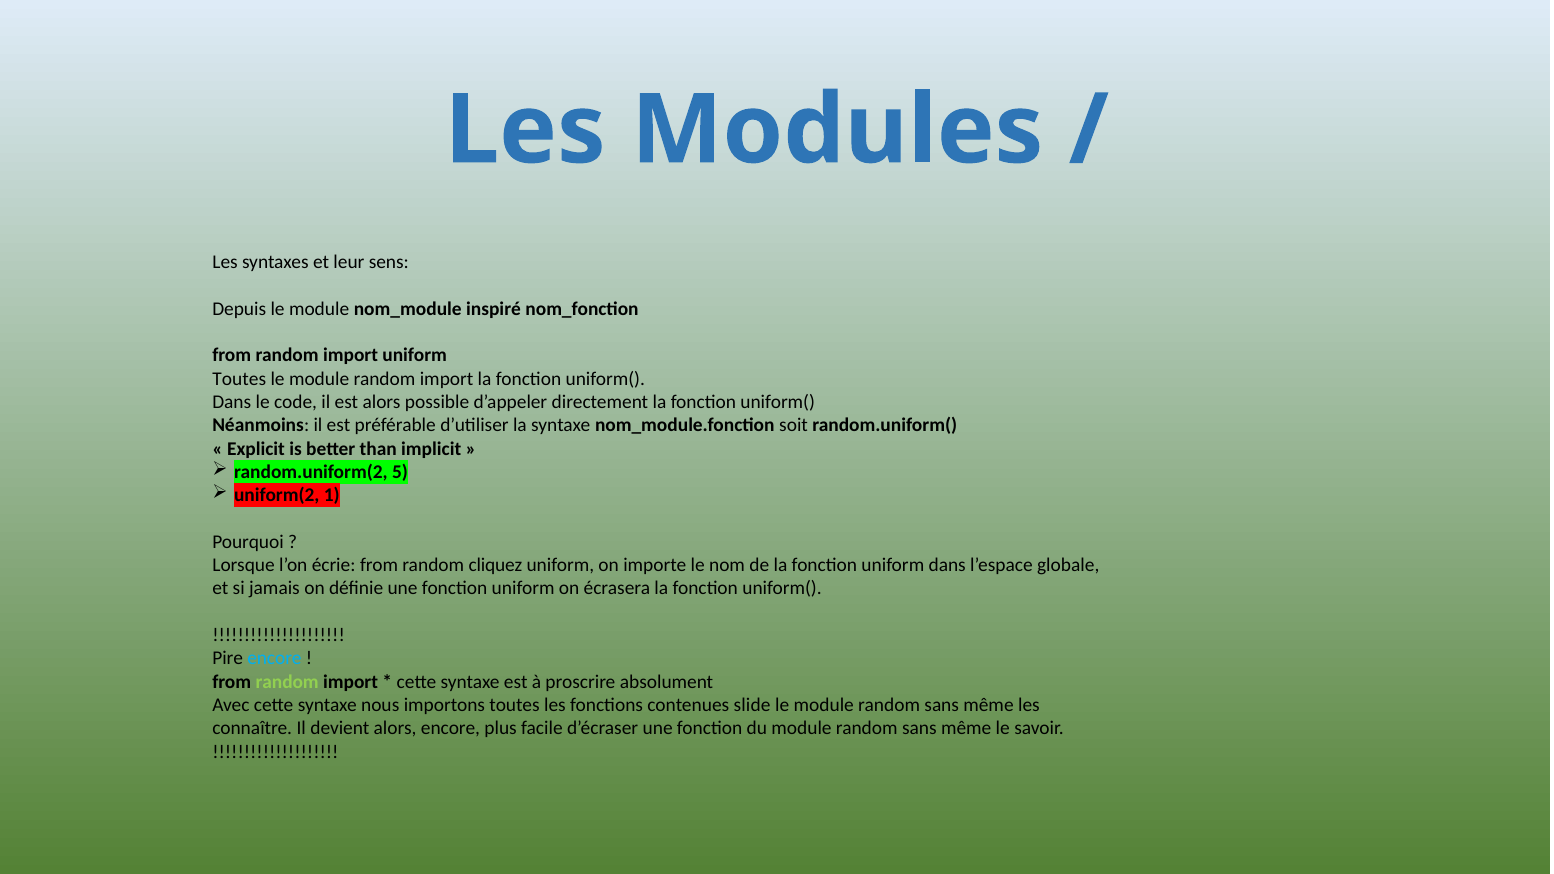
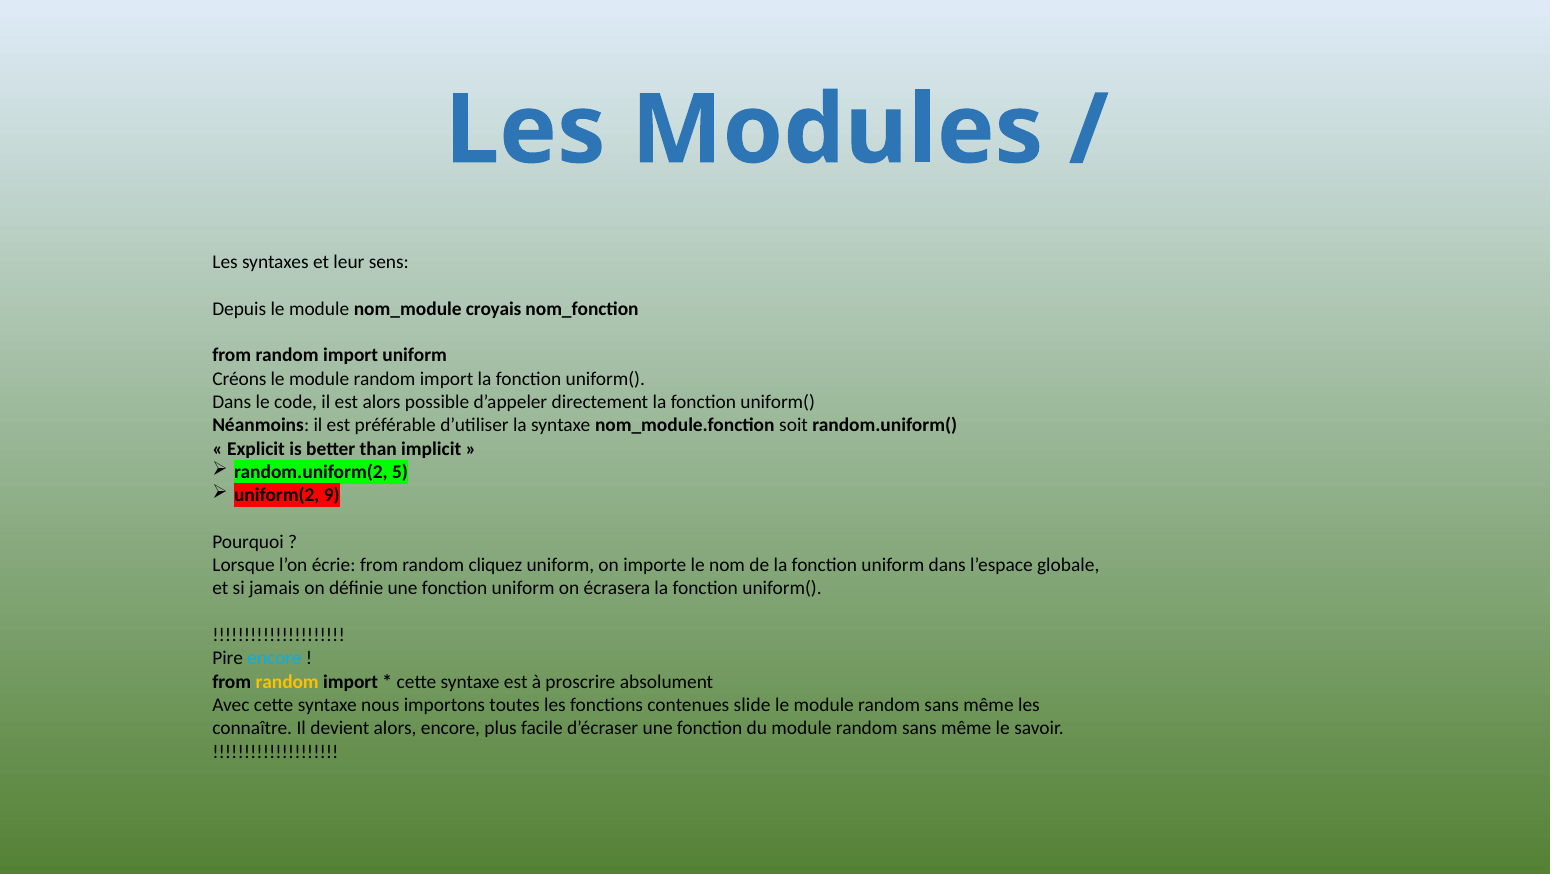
inspiré: inspiré -> croyais
Toutes at (239, 379): Toutes -> Créons
1: 1 -> 9
random at (287, 682) colour: light green -> yellow
